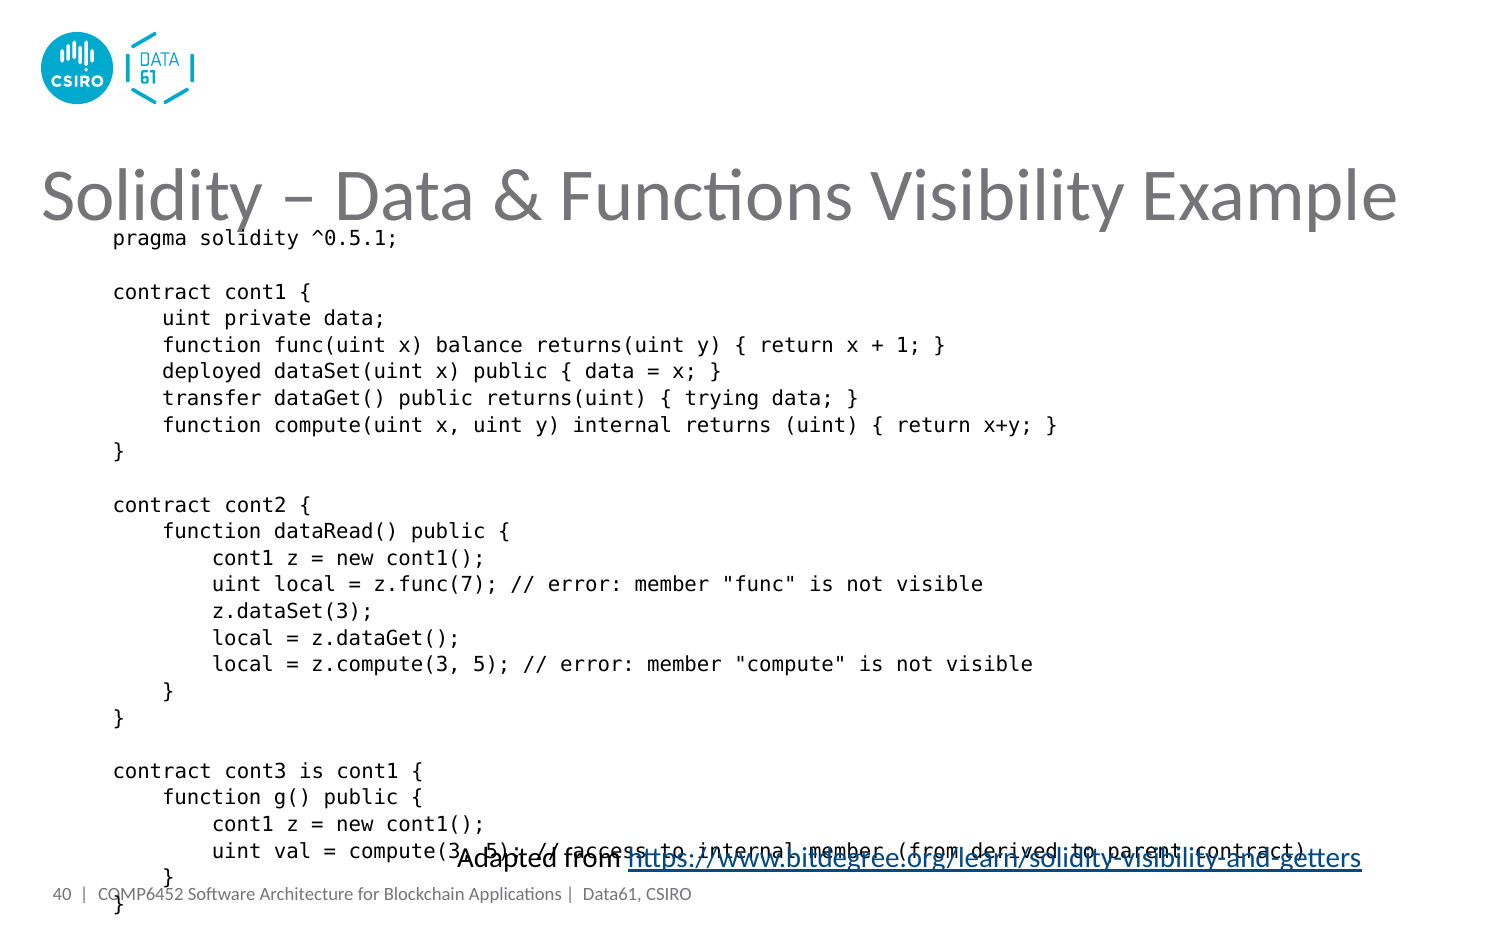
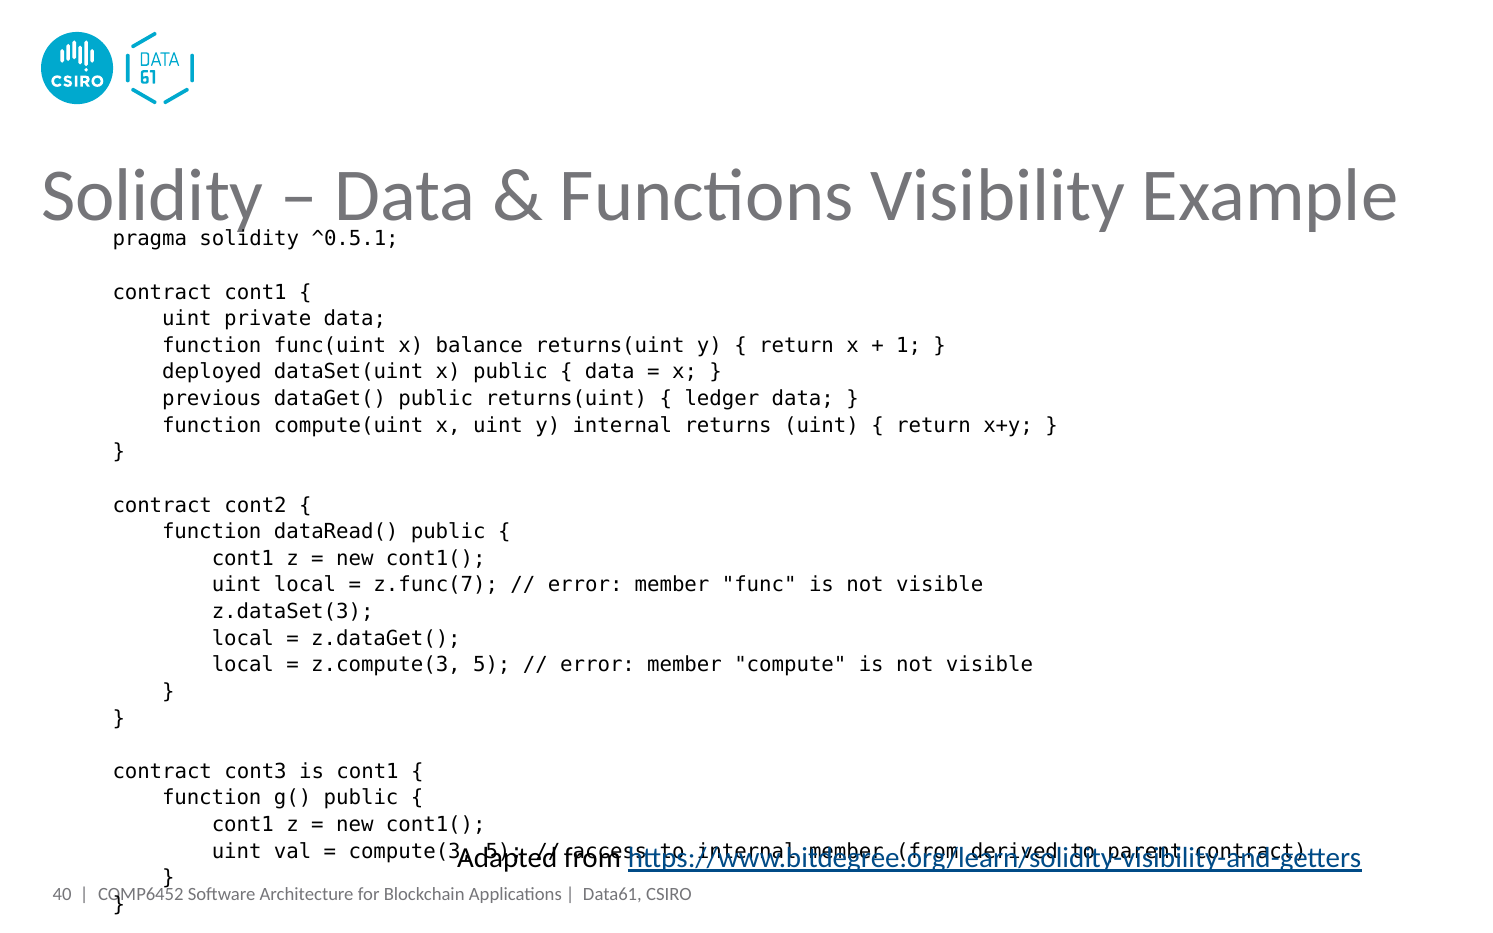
transfer: transfer -> previous
trying: trying -> ledger
